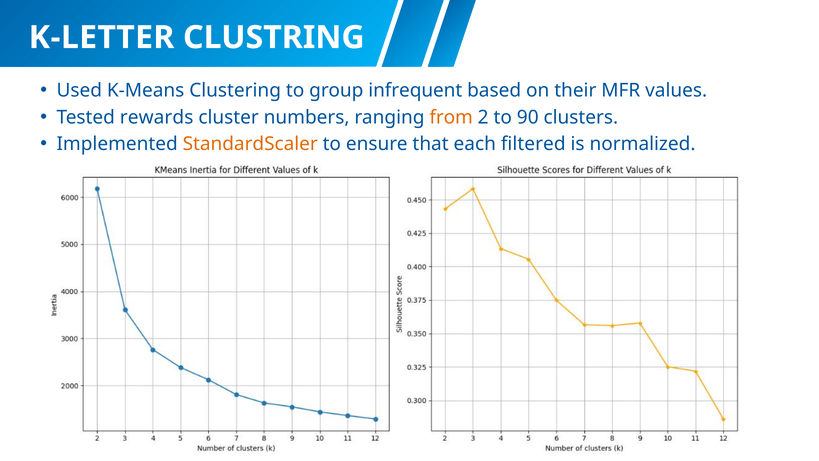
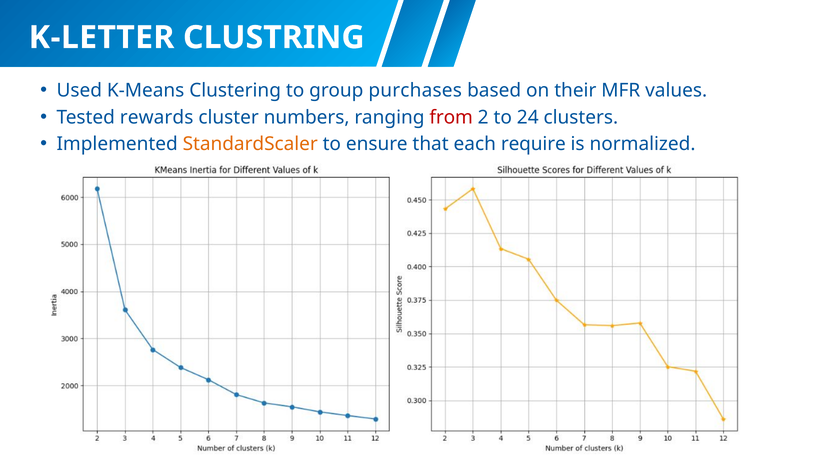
infrequent: infrequent -> purchases
from colour: orange -> red
90: 90 -> 24
filtered: filtered -> require
